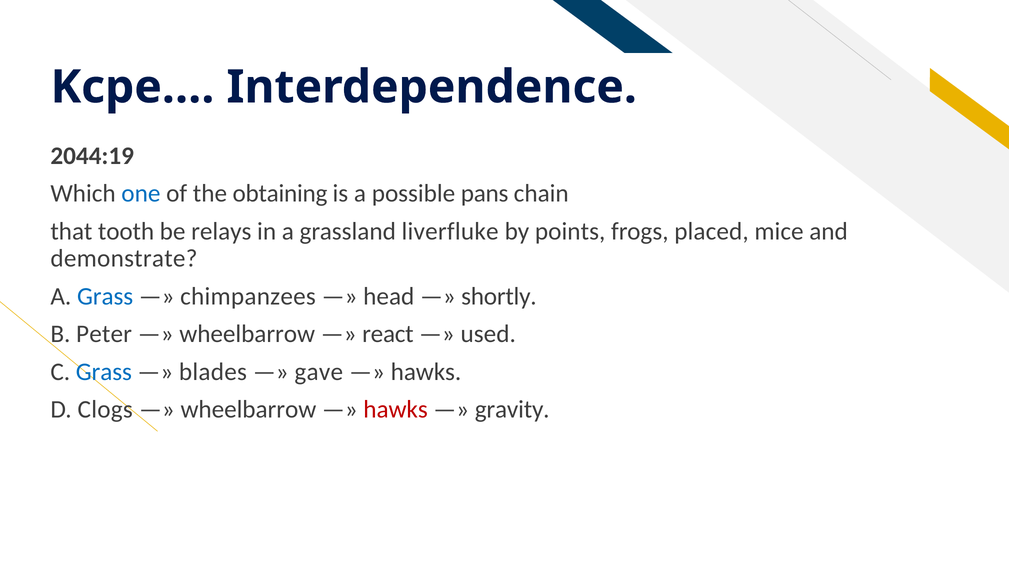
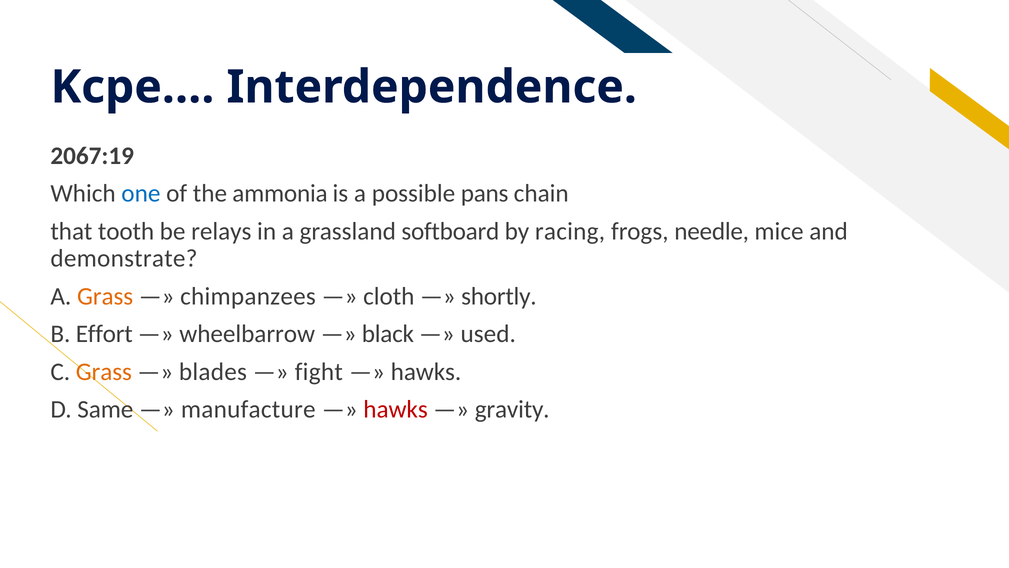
2044:19: 2044:19 -> 2067:19
obtaining: obtaining -> ammonia
liverfluke: liverfluke -> softboard
points: points -> racing
placed: placed -> needle
Grass at (105, 296) colour: blue -> orange
head: head -> cloth
Peter: Peter -> Effort
react: react -> black
Grass at (104, 372) colour: blue -> orange
gave: gave -> fight
Clogs: Clogs -> Same
wheelbarrow at (248, 409): wheelbarrow -> manufacture
